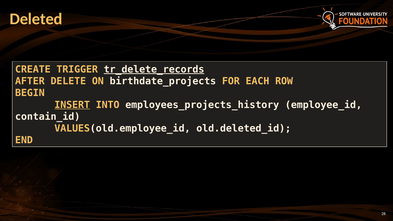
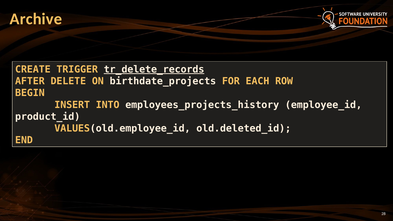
Deleted: Deleted -> Archive
INSERT underline: present -> none
contain_id: contain_id -> product_id
